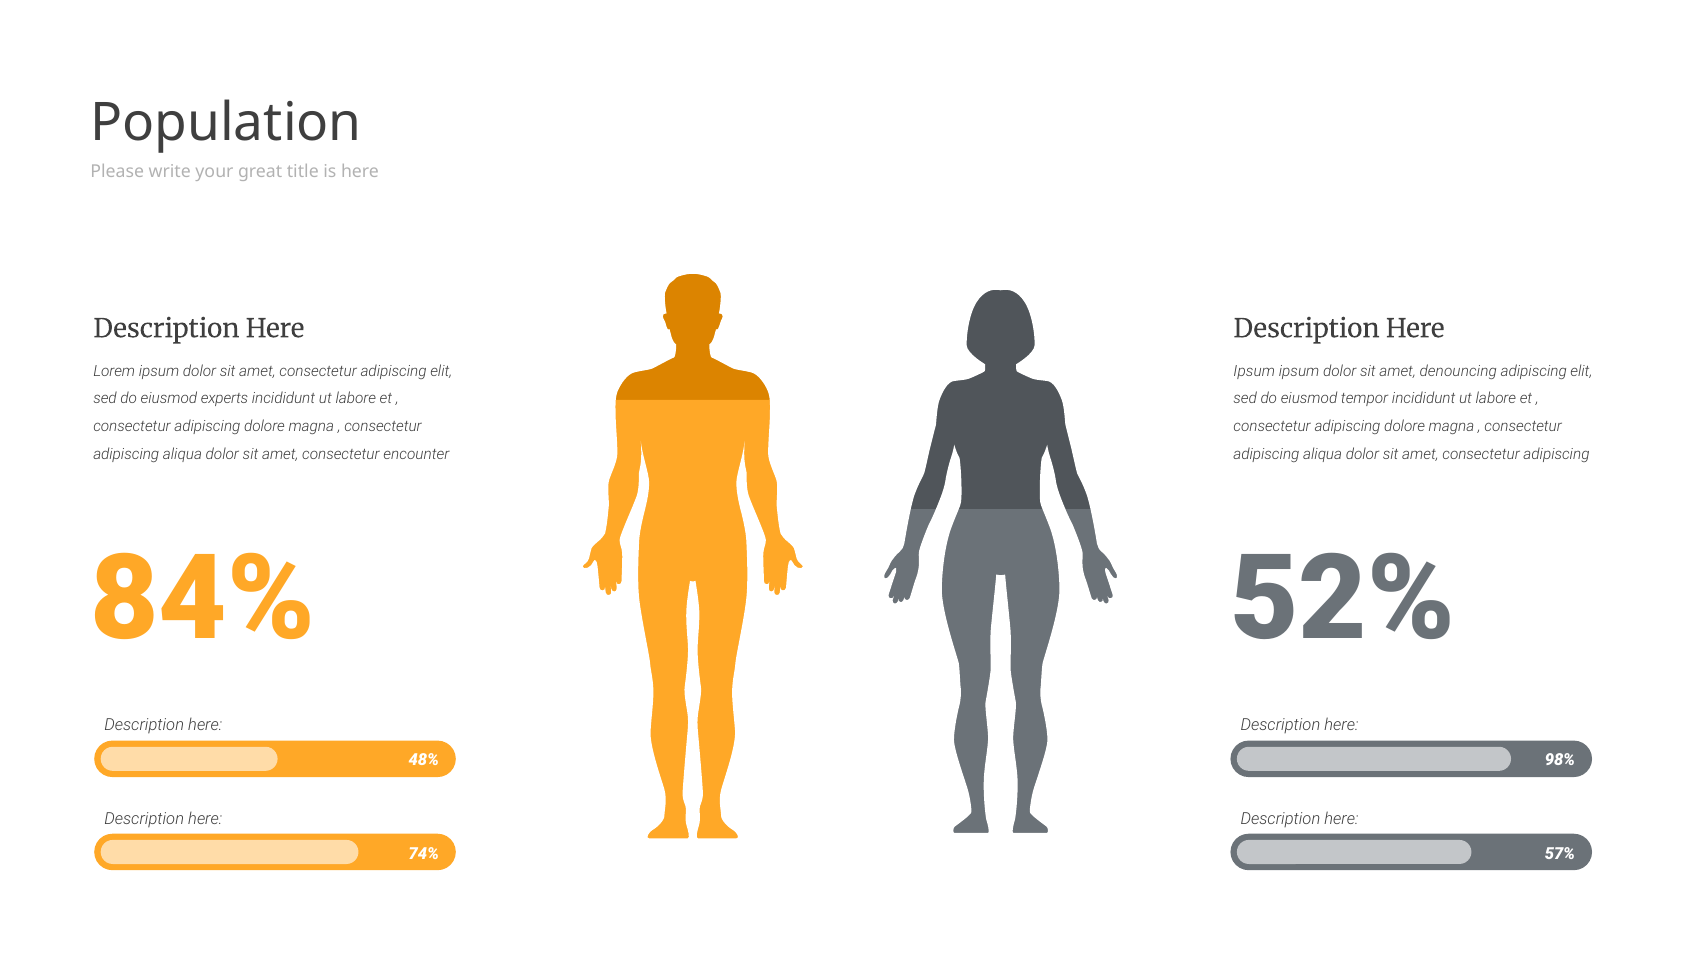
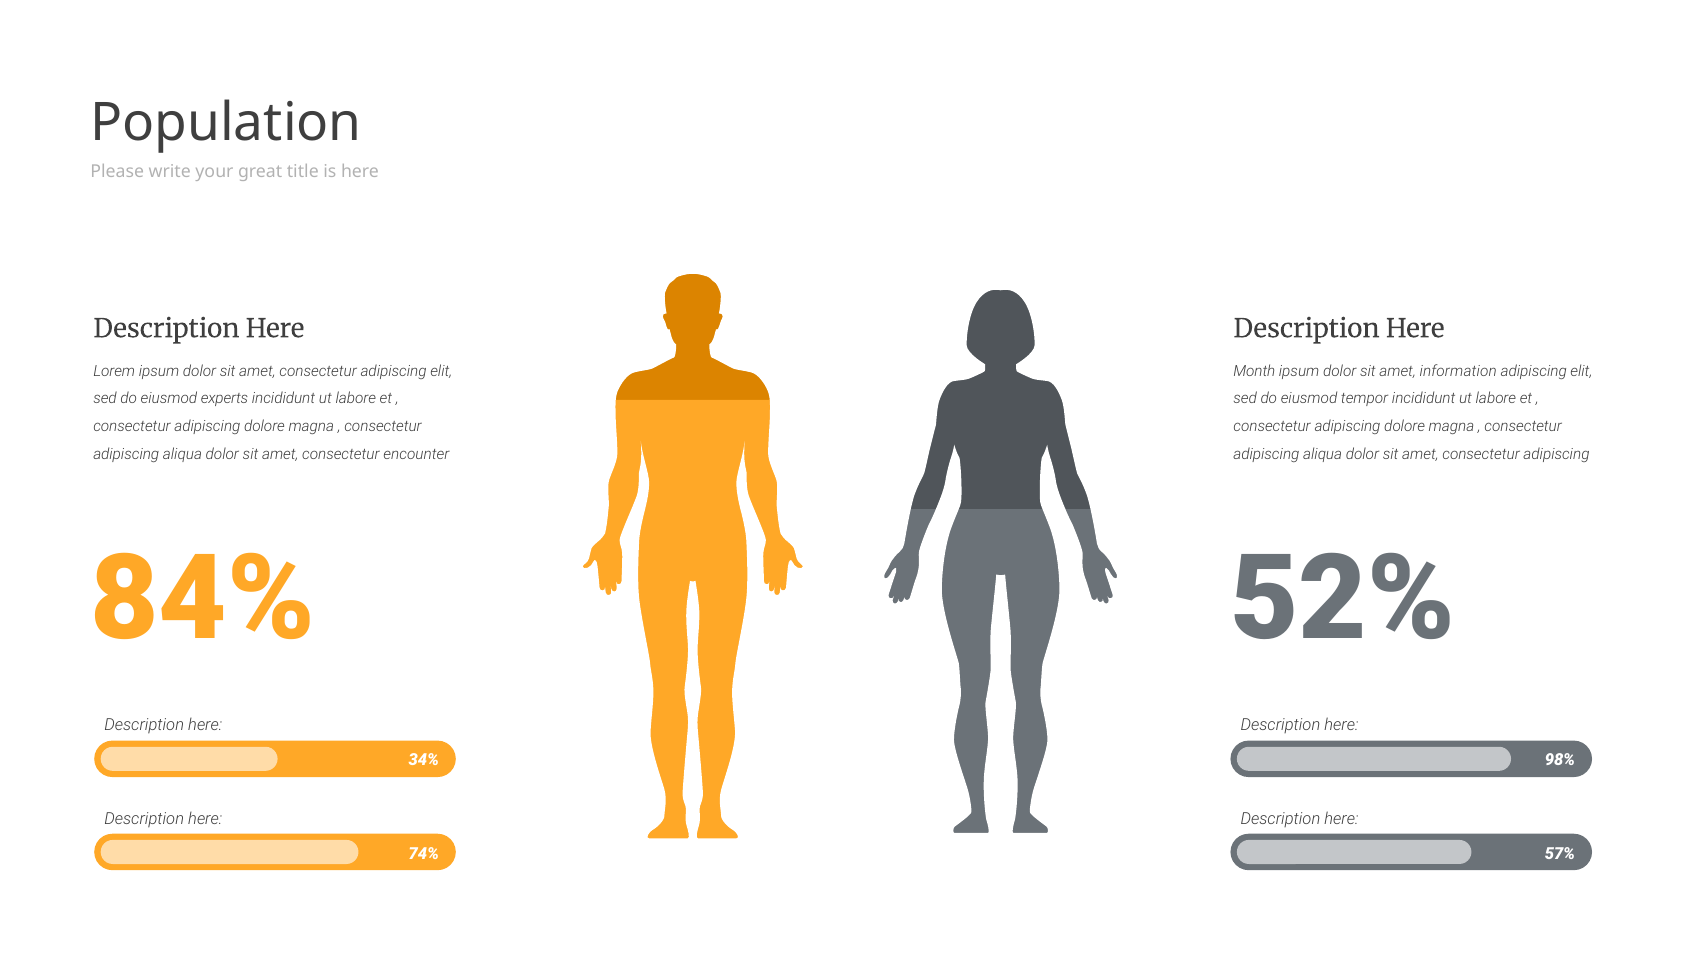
Ipsum at (1254, 371): Ipsum -> Month
denouncing: denouncing -> information
48%: 48% -> 34%
